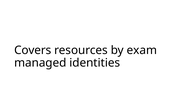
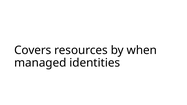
exam: exam -> when
